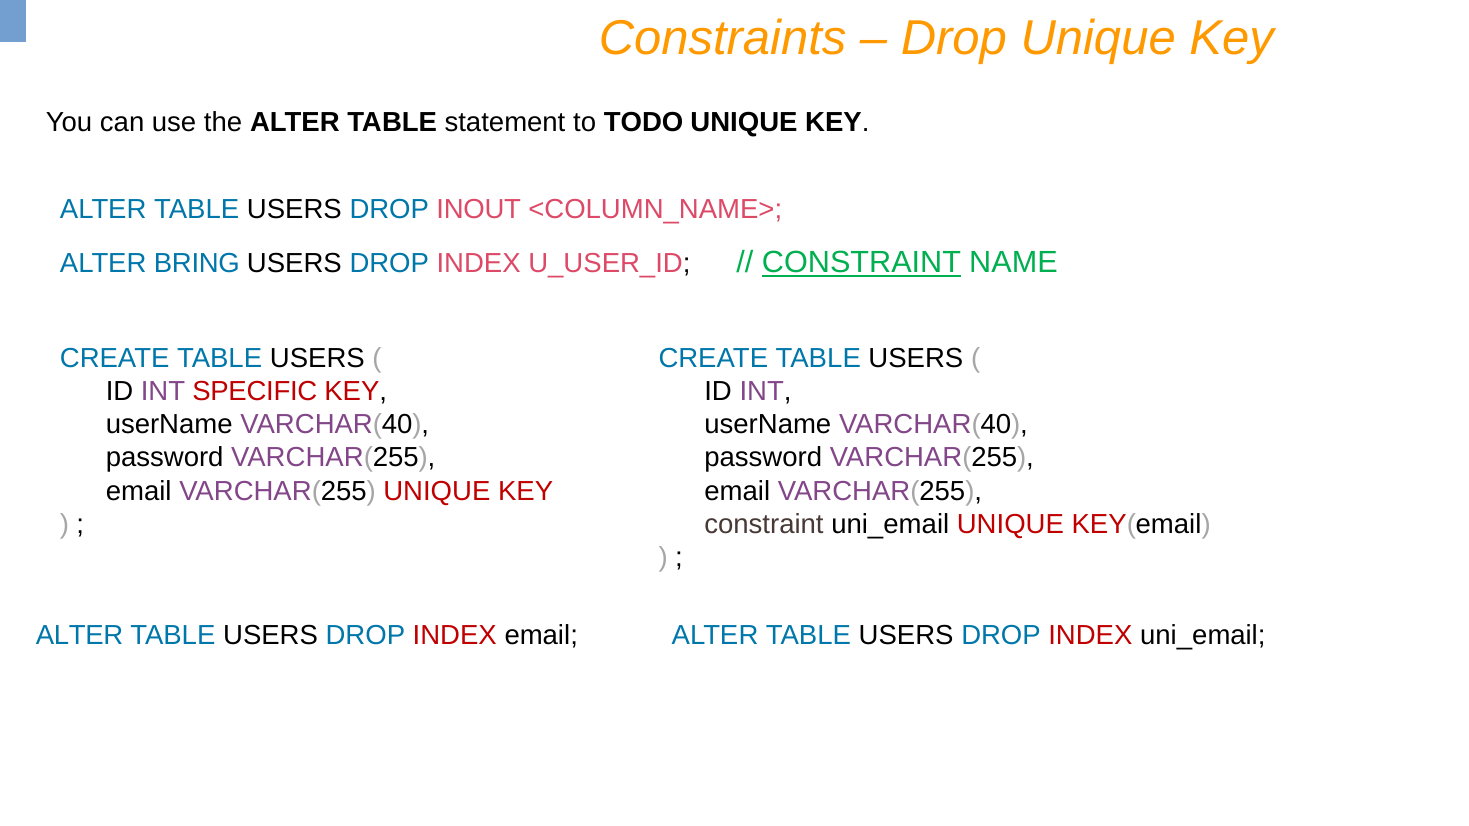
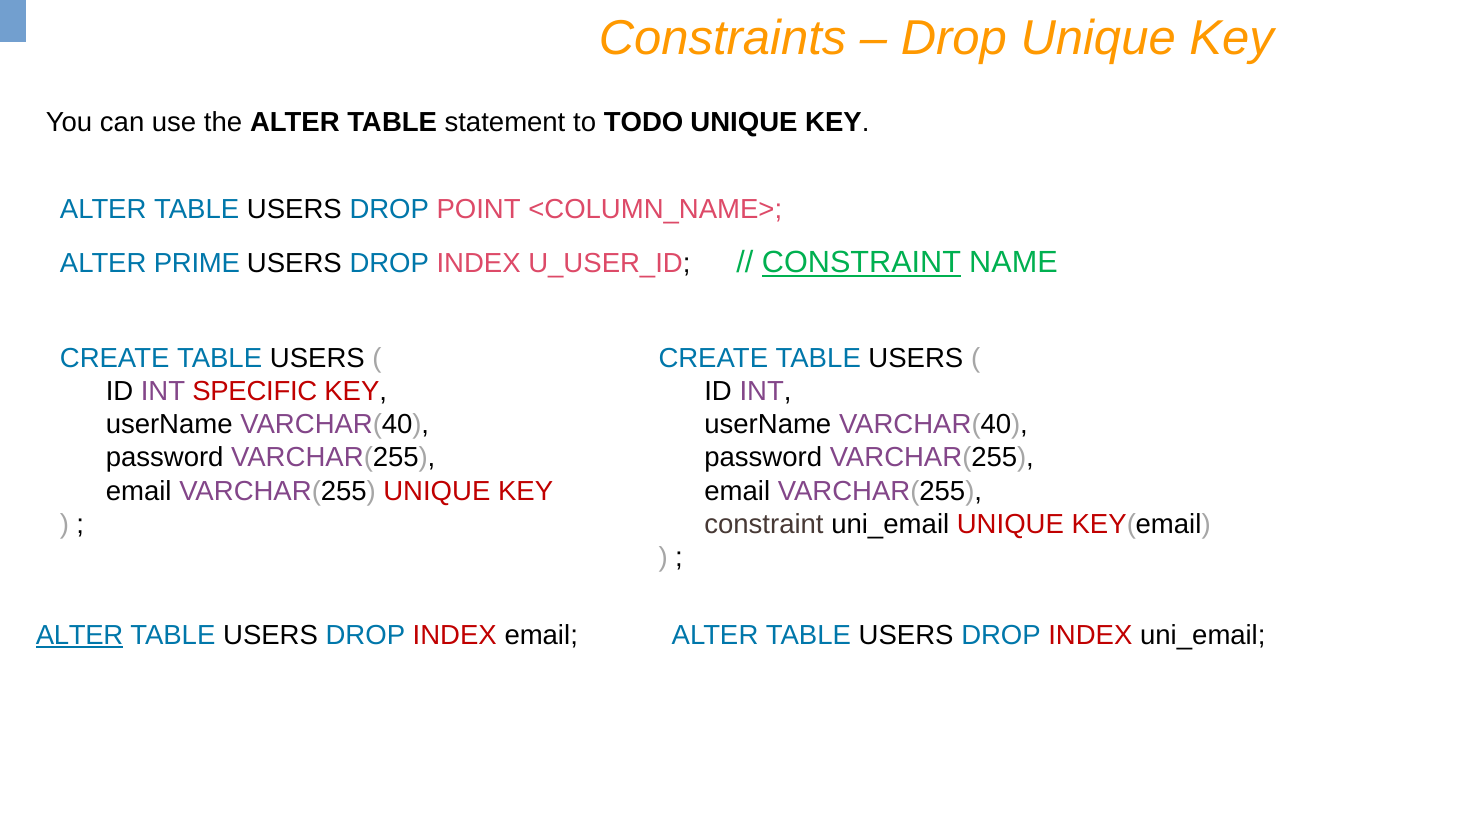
INOUT: INOUT -> POINT
BRING: BRING -> PRIME
ALTER at (80, 635) underline: none -> present
